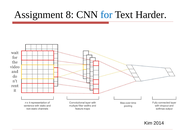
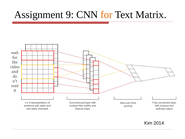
8: 8 -> 9
for colour: blue -> orange
Harder: Harder -> Matrix
